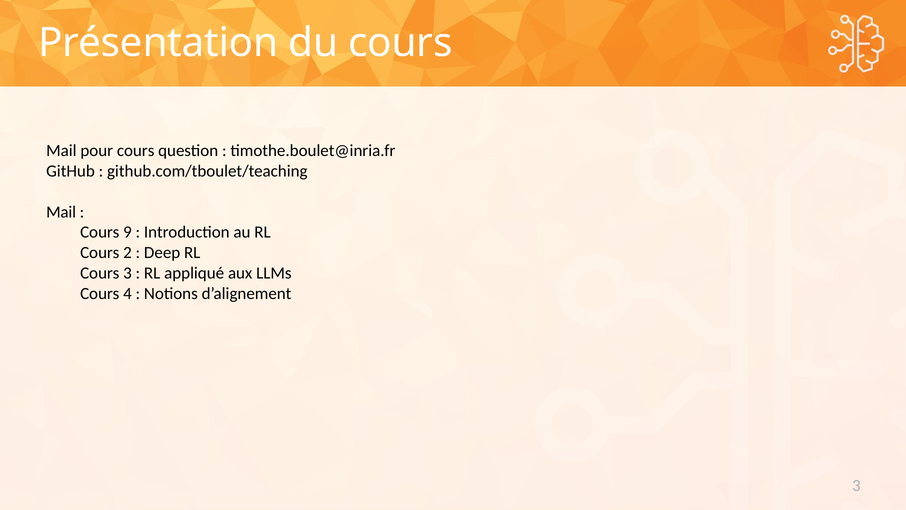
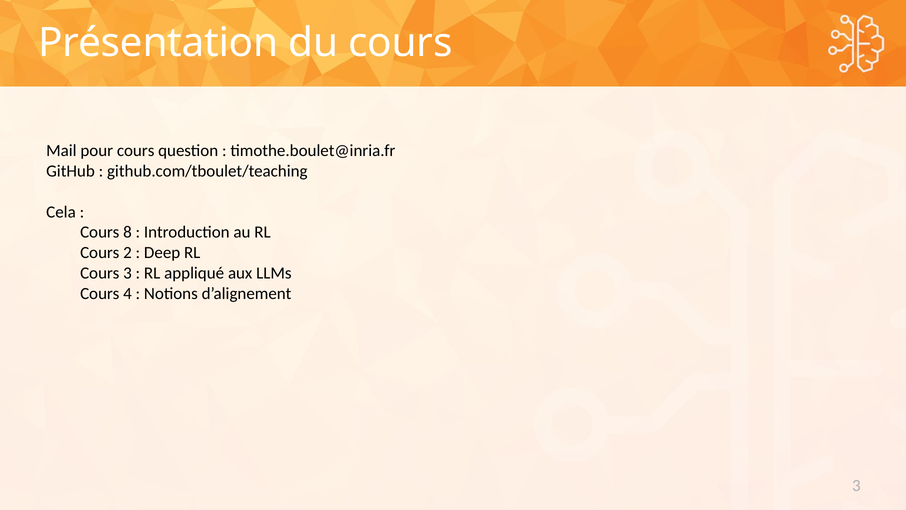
Mail at (61, 212): Mail -> Cela
9: 9 -> 8
